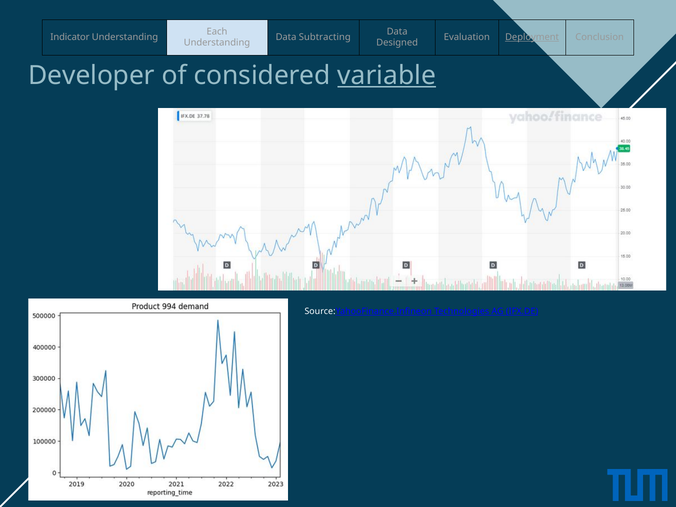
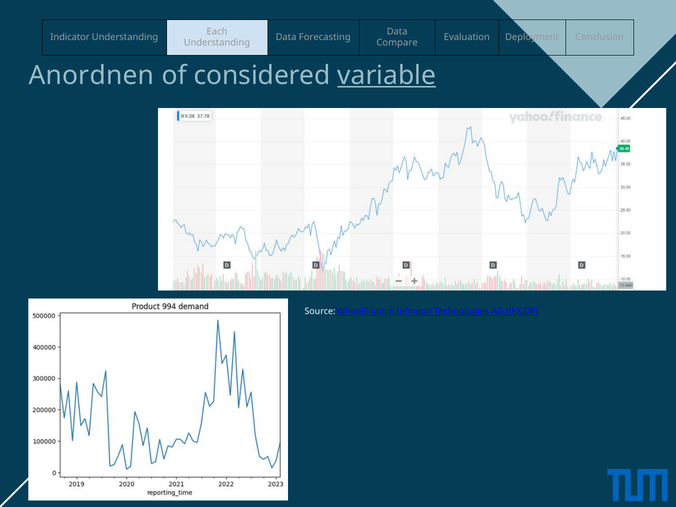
Subtracting: Subtracting -> Forecasting
Deployment underline: present -> none
Designed: Designed -> Compare
Developer: Developer -> Anordnen
